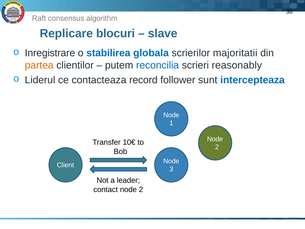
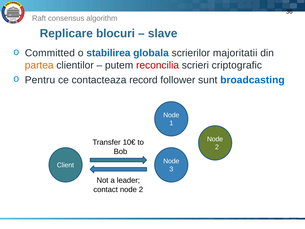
Inregistrare: Inregistrare -> Committed
reconcilia colour: blue -> red
reasonably: reasonably -> criptografic
Liderul: Liderul -> Pentru
intercepteaza: intercepteaza -> broadcasting
